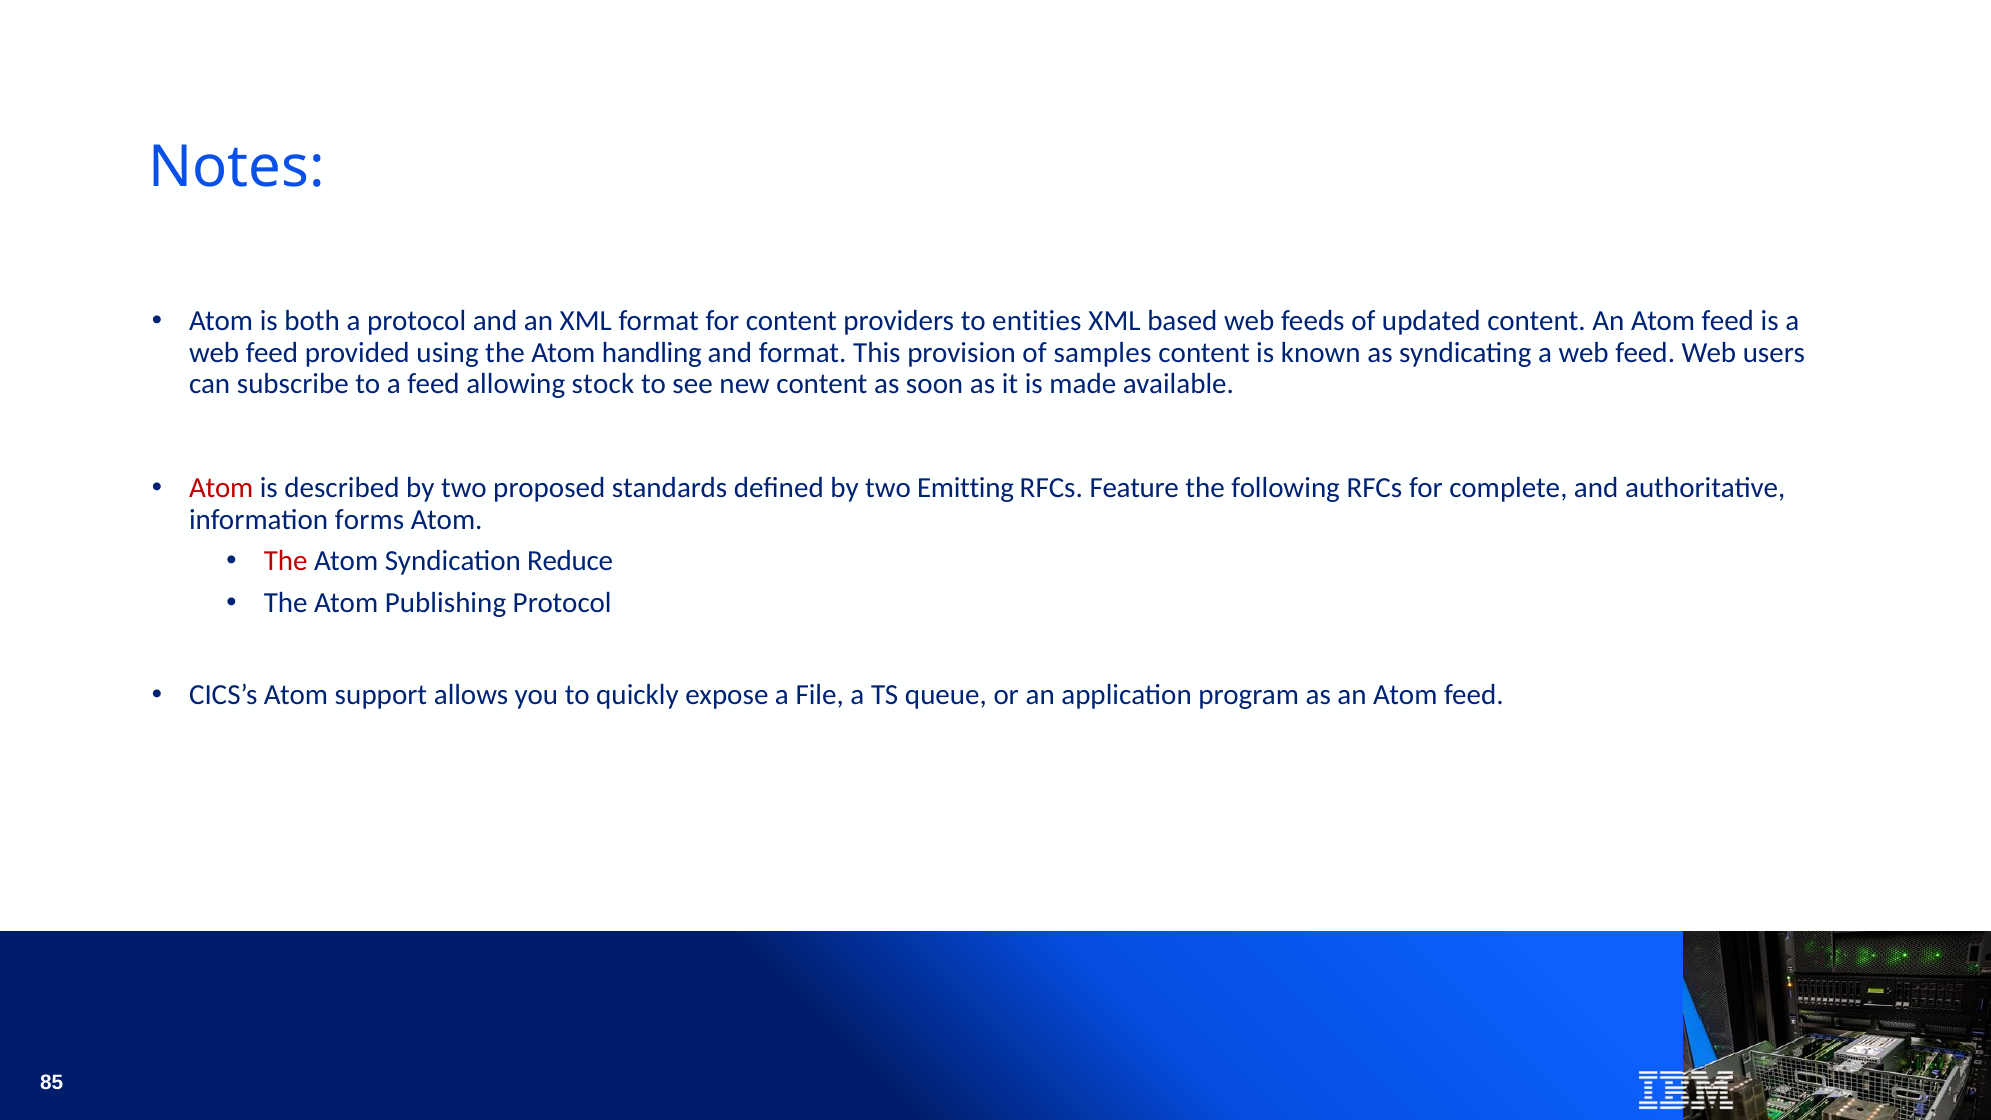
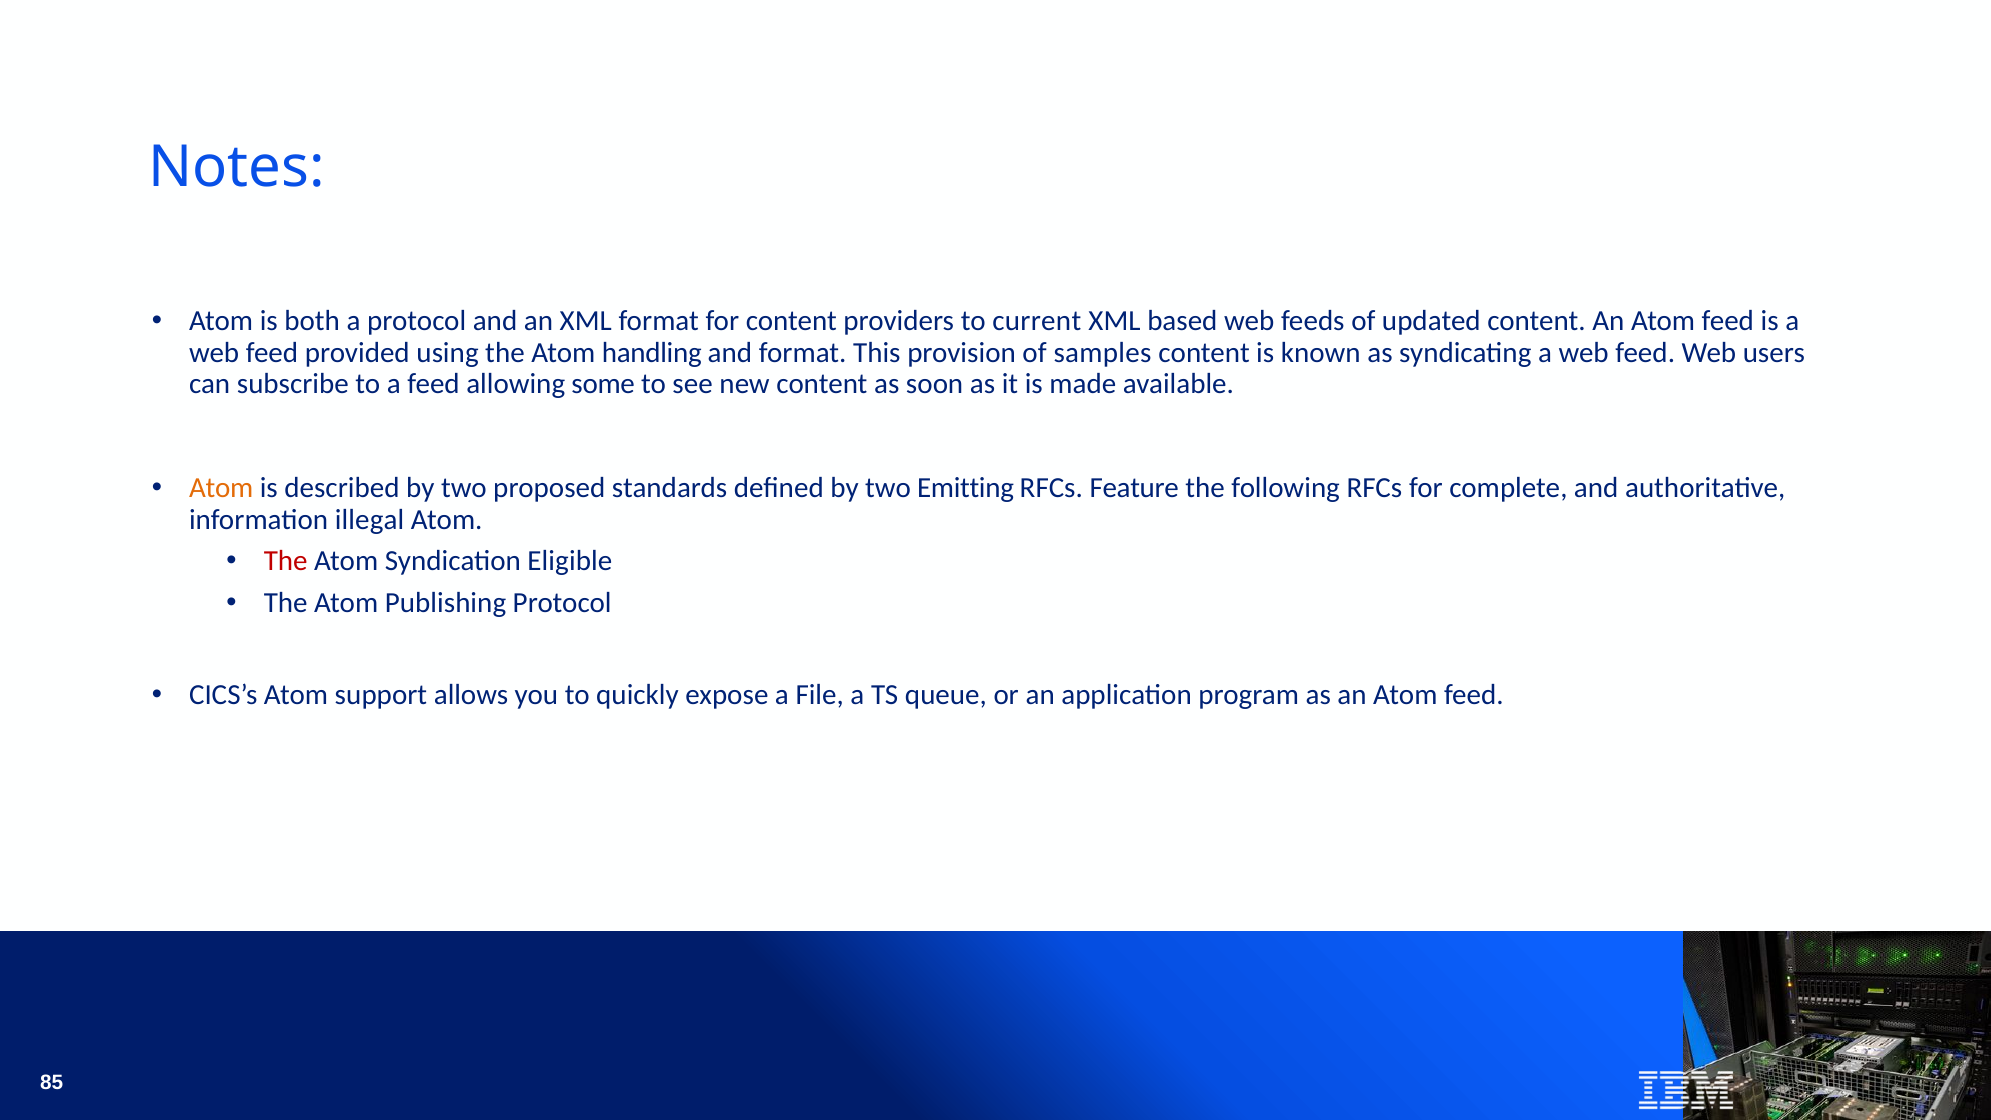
entities: entities -> current
stock: stock -> some
Atom at (221, 488) colour: red -> orange
forms: forms -> illegal
Reduce: Reduce -> Eligible
